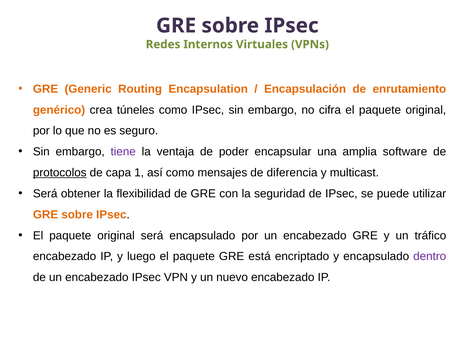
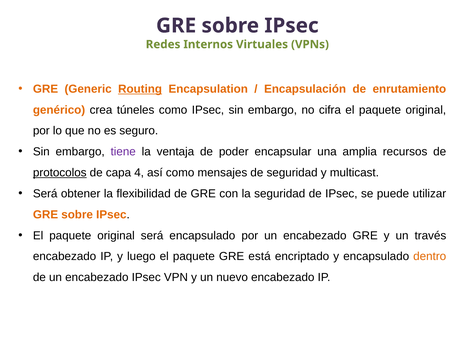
Routing underline: none -> present
software: software -> recursos
1: 1 -> 4
de diferencia: diferencia -> seguridad
tráfico: tráfico -> través
dentro colour: purple -> orange
